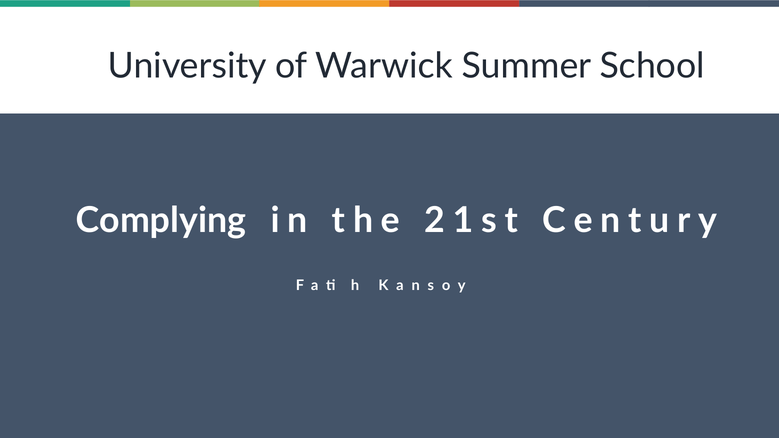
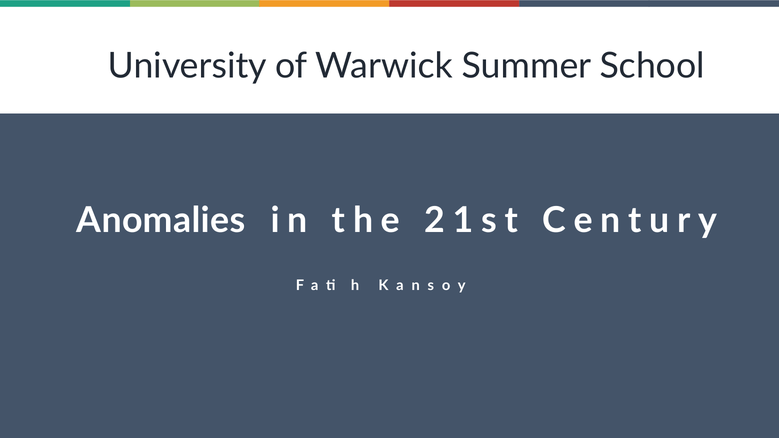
Complying: Complying -> Anomalies
